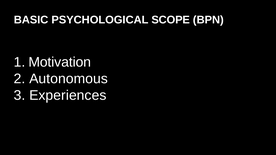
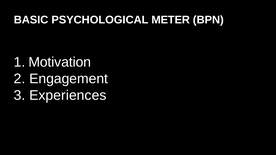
SCOPE: SCOPE -> METER
Autonomous: Autonomous -> Engagement
